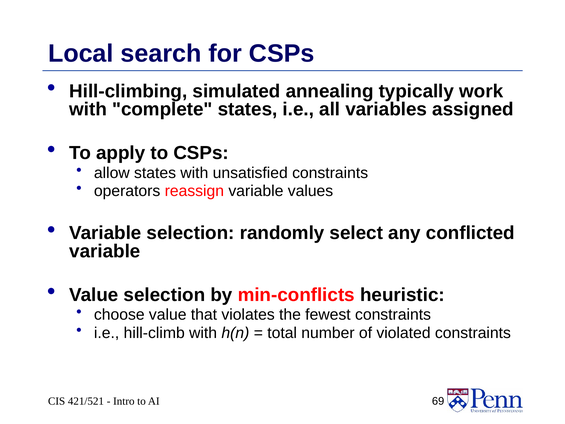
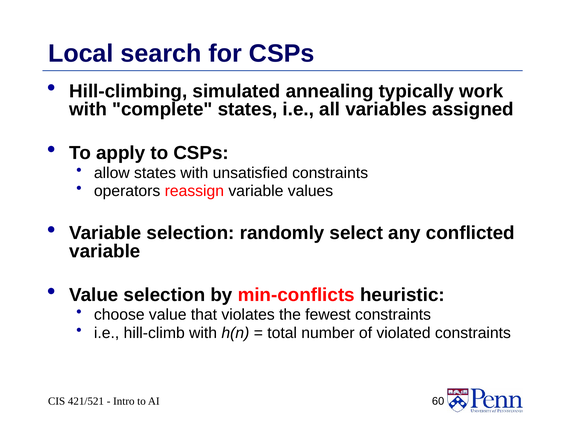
69: 69 -> 60
